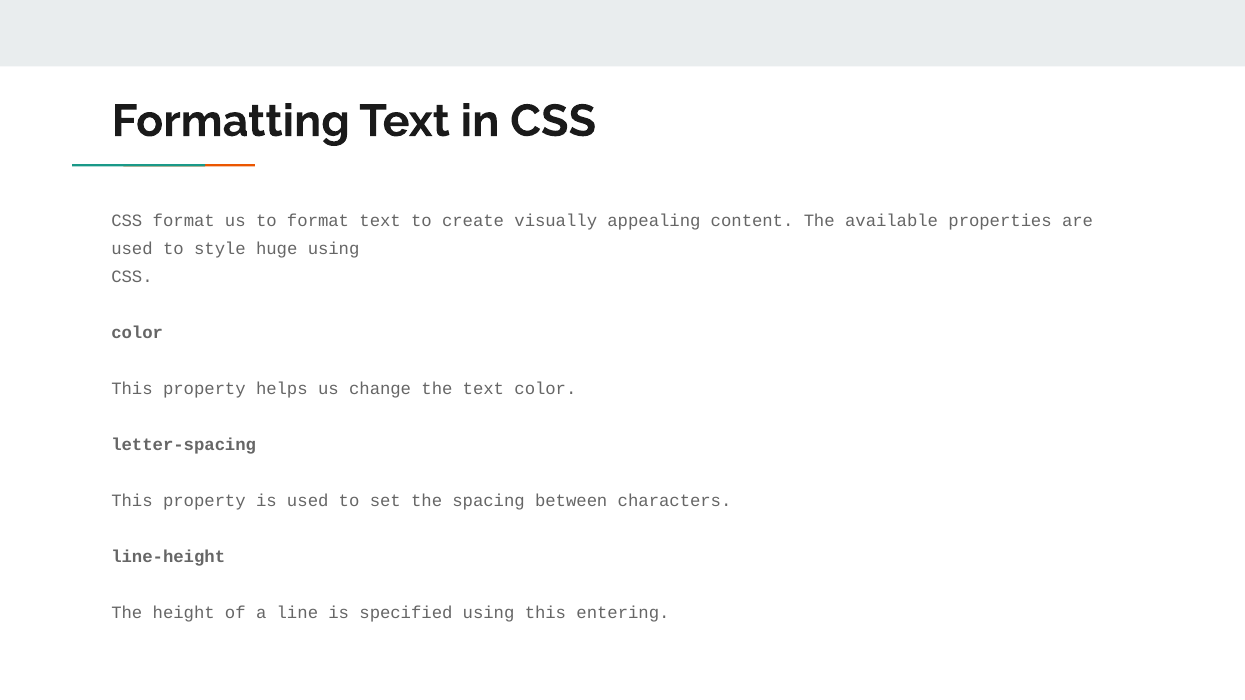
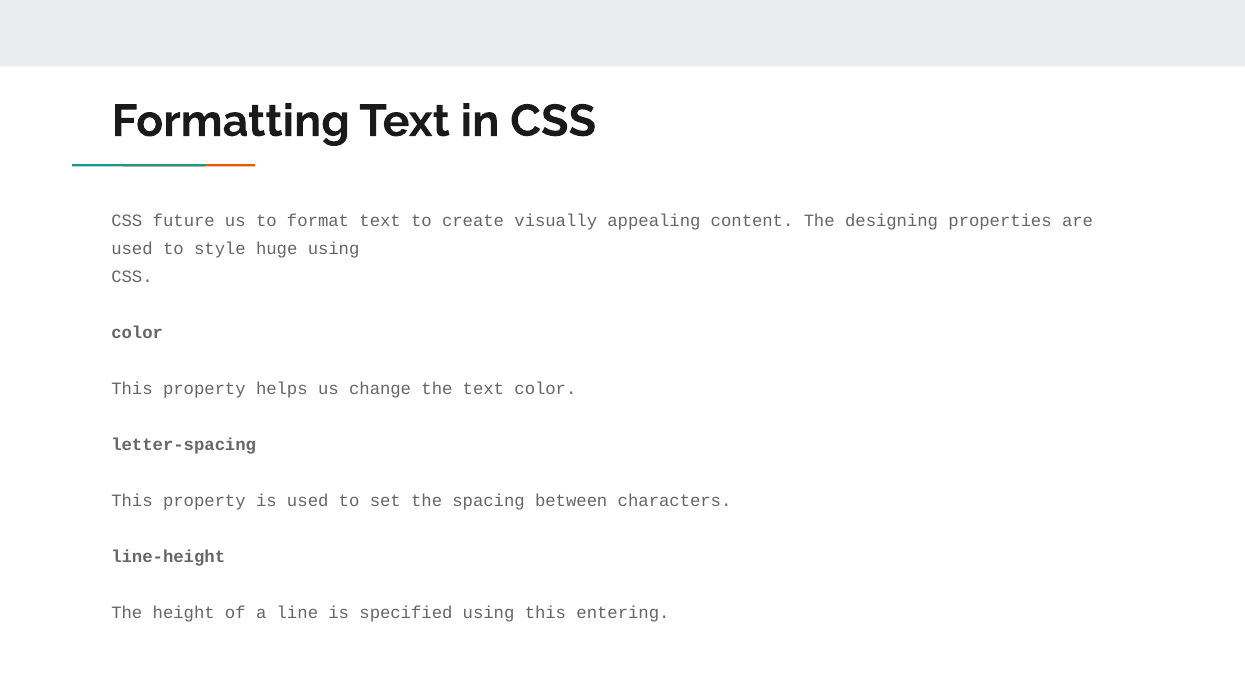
CSS format: format -> future
available: available -> designing
